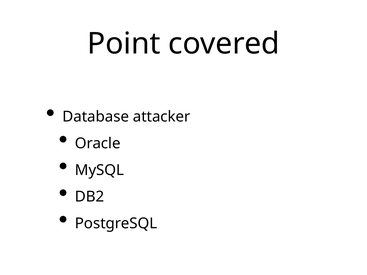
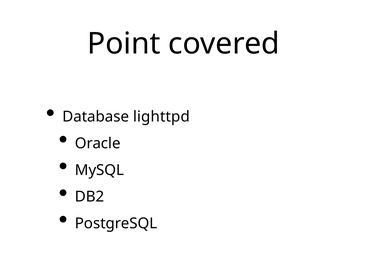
attacker: attacker -> lighttpd
